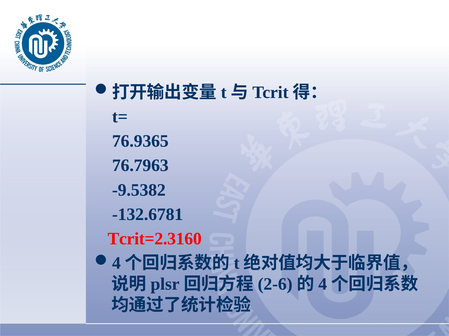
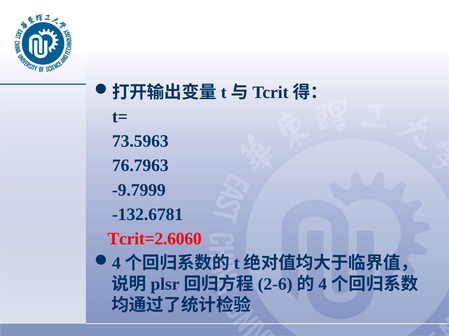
76.9365: 76.9365 -> 73.5963
-9.5382: -9.5382 -> -9.7999
Tcrit=2.3160: Tcrit=2.3160 -> Tcrit=2.6060
